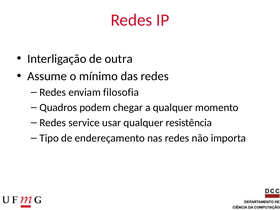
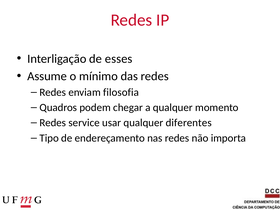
outra: outra -> esses
resistência: resistência -> diferentes
